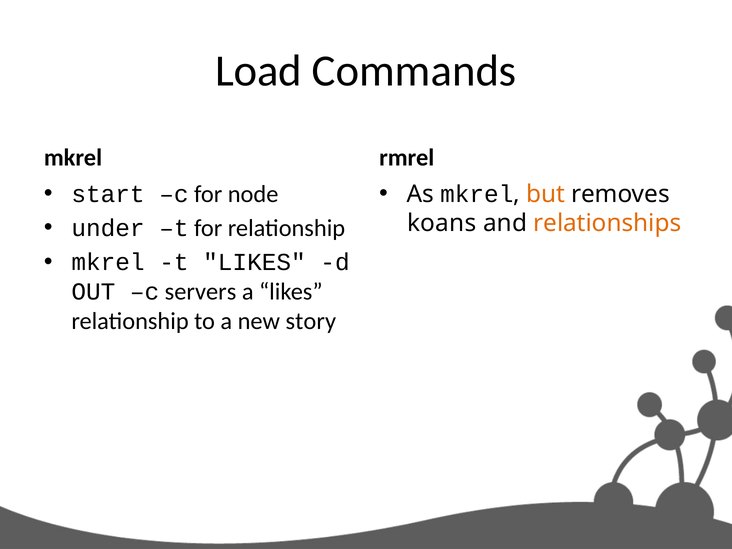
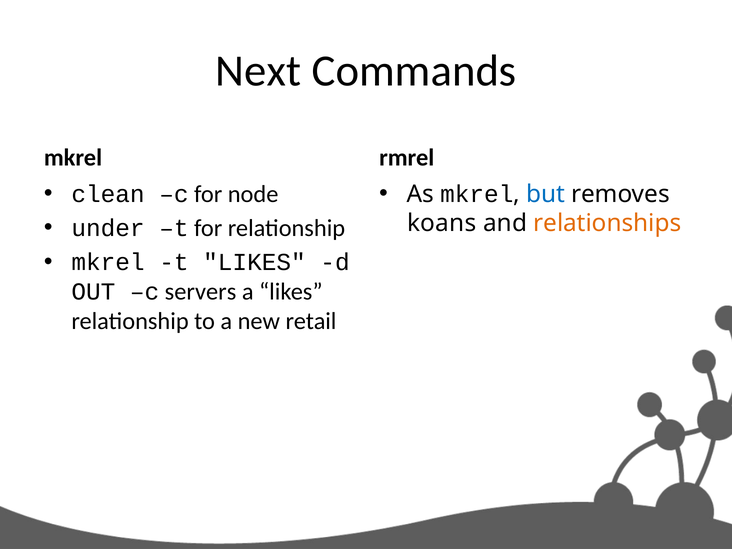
Load: Load -> Next
start: start -> clean
but colour: orange -> blue
story: story -> retail
